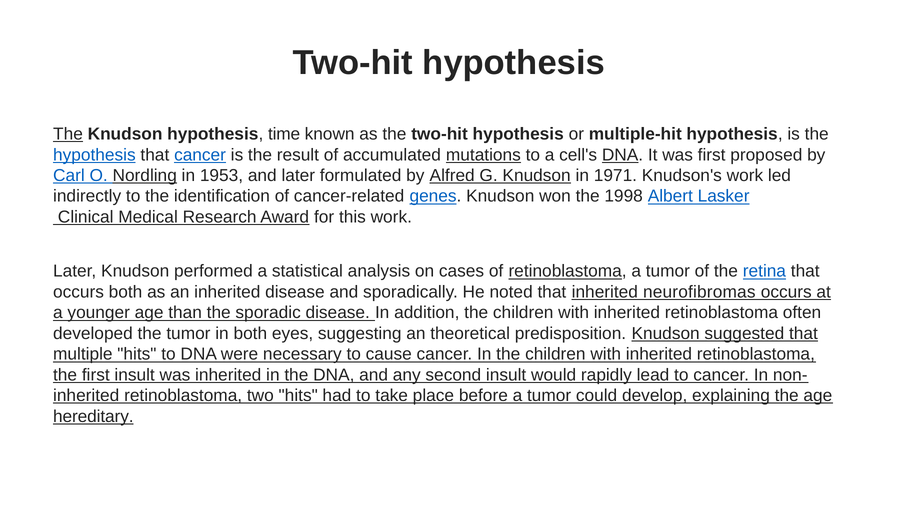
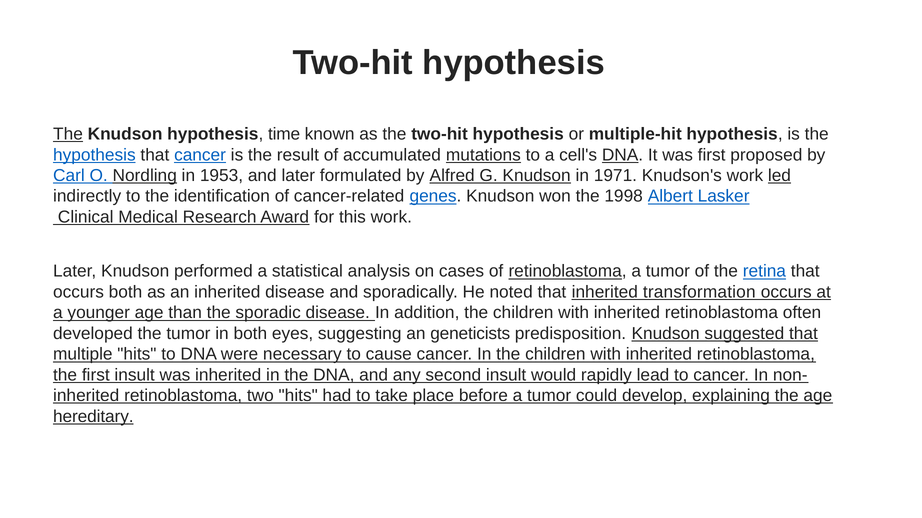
led underline: none -> present
neurofibromas: neurofibromas -> transformation
theoretical: theoretical -> geneticists
